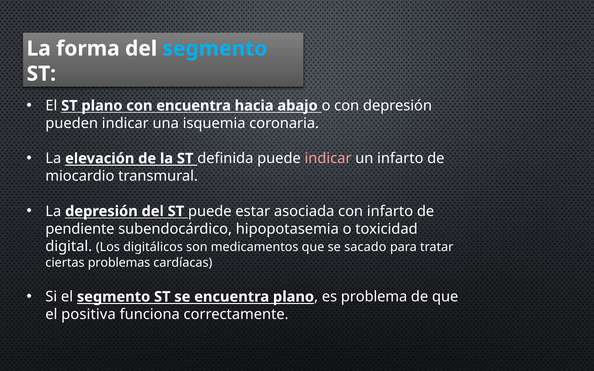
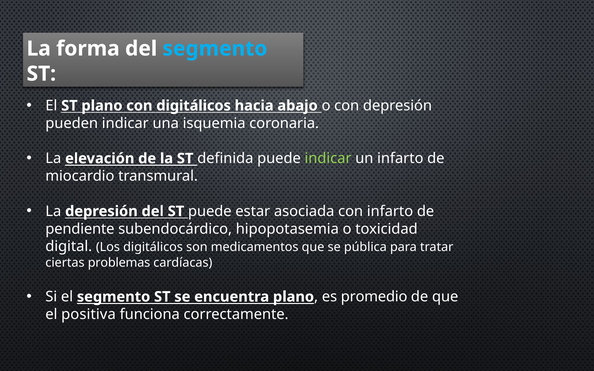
con encuentra: encuentra -> digitálicos
indicar at (328, 159) colour: pink -> light green
sacado: sacado -> pública
problema: problema -> promedio
